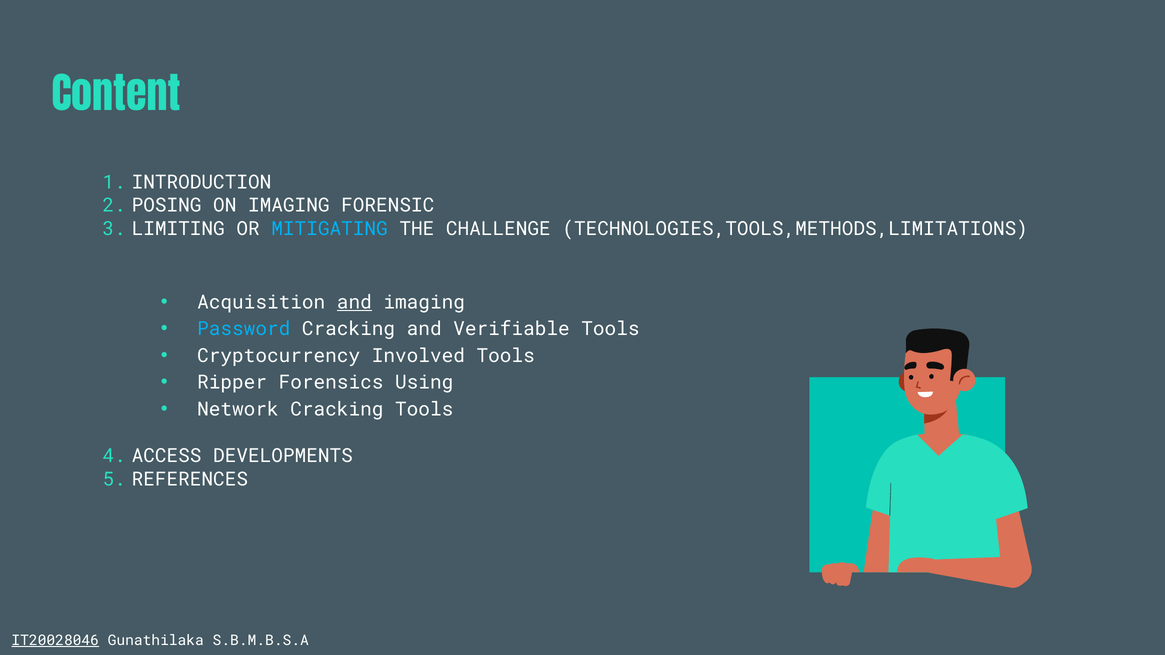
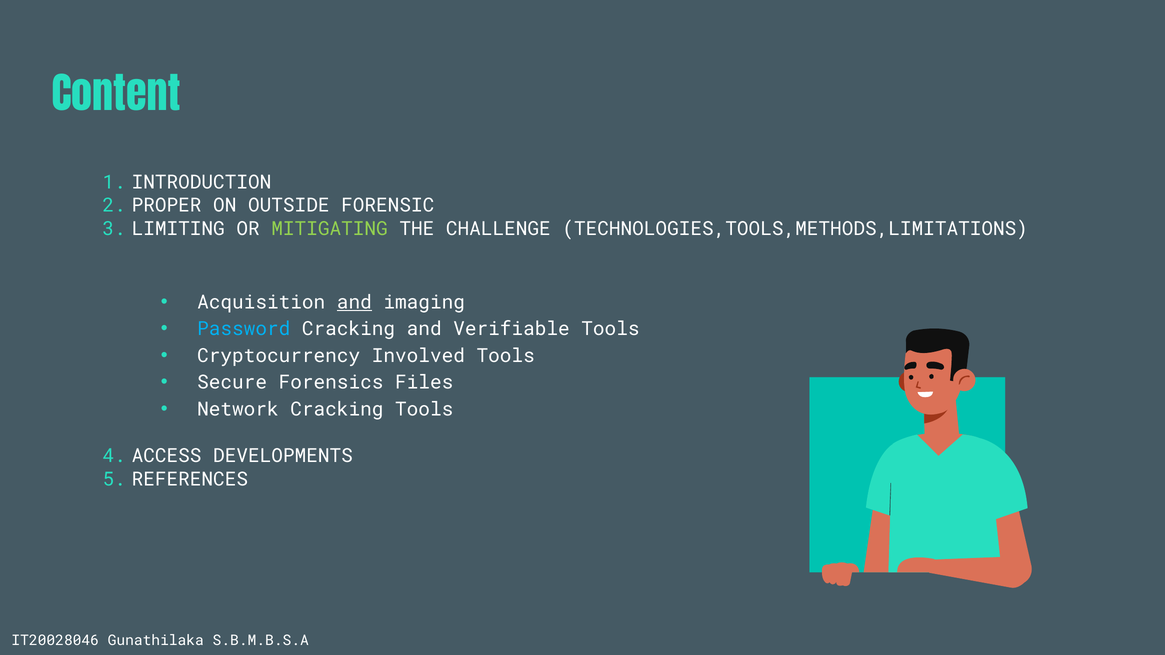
POSING: POSING -> PROPER
ON IMAGING: IMAGING -> OUTSIDE
MITIGATING colour: light blue -> light green
Ripper: Ripper -> Secure
Using: Using -> Files
IT20028046 underline: present -> none
